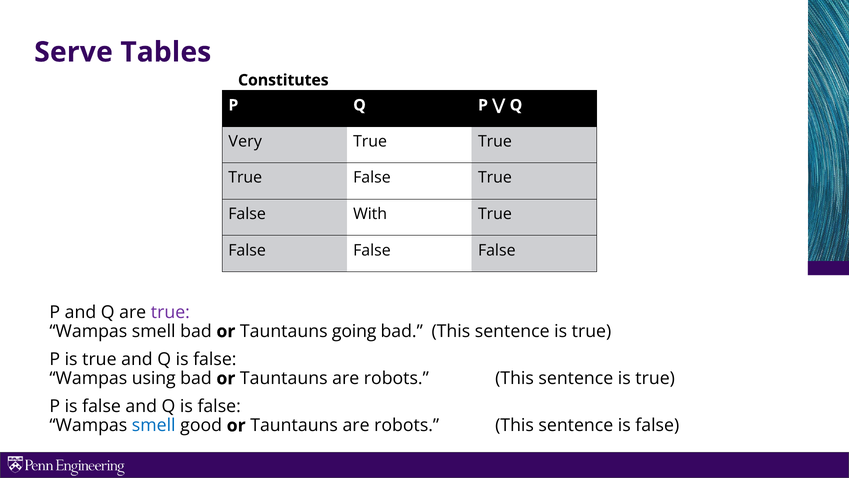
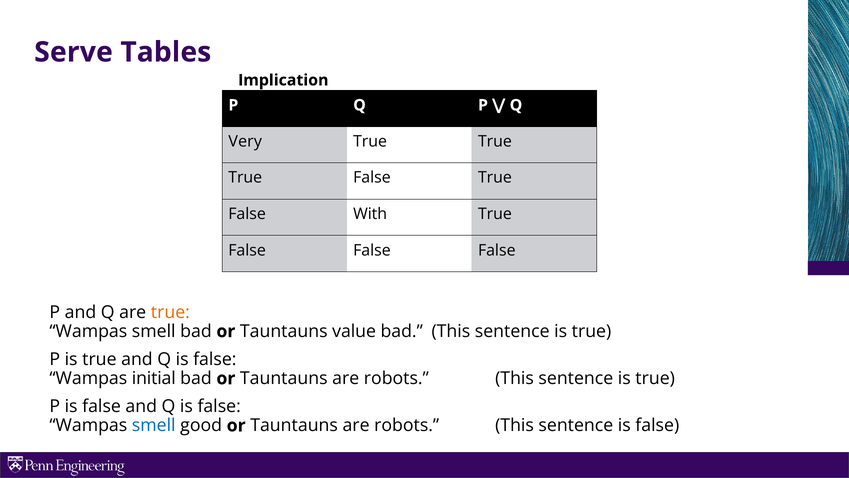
Constitutes: Constitutes -> Implication
true at (170, 312) colour: purple -> orange
going: going -> value
using: using -> initial
